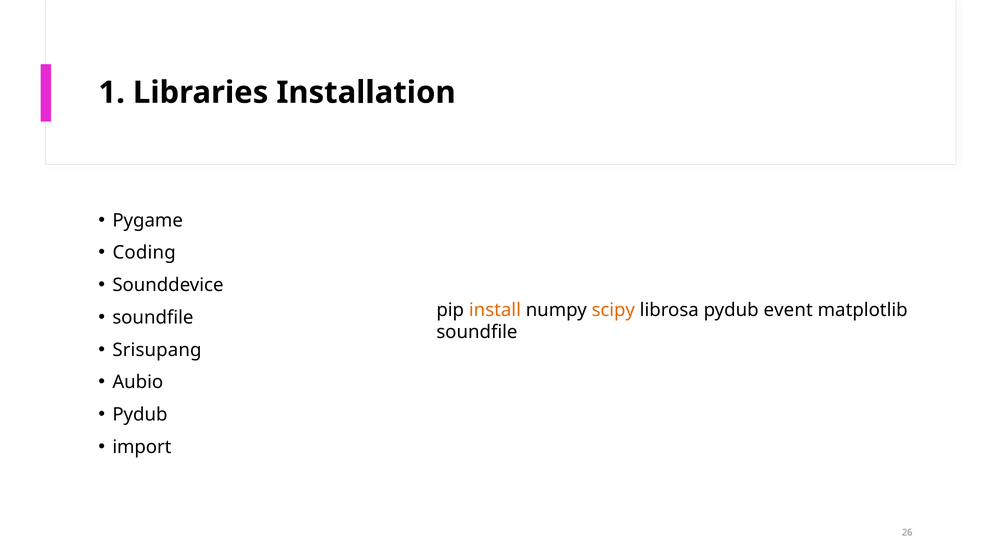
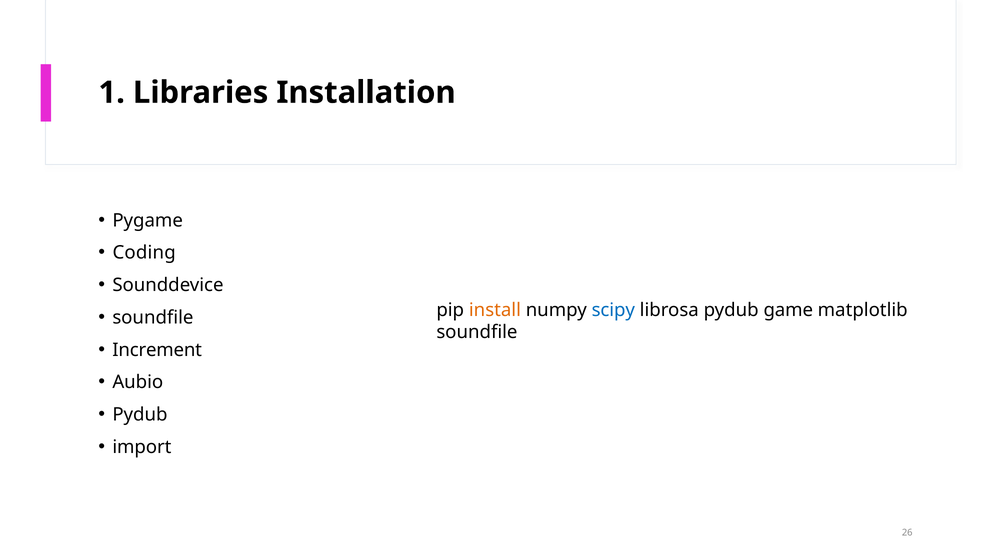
scipy colour: orange -> blue
event: event -> game
Srisupang: Srisupang -> Increment
